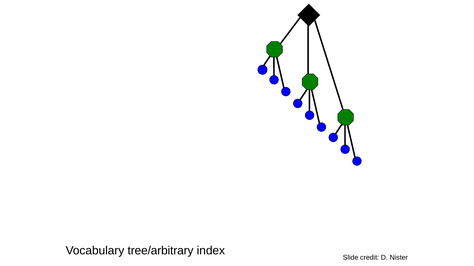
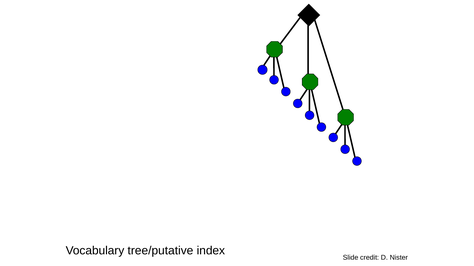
tree/arbitrary: tree/arbitrary -> tree/putative
